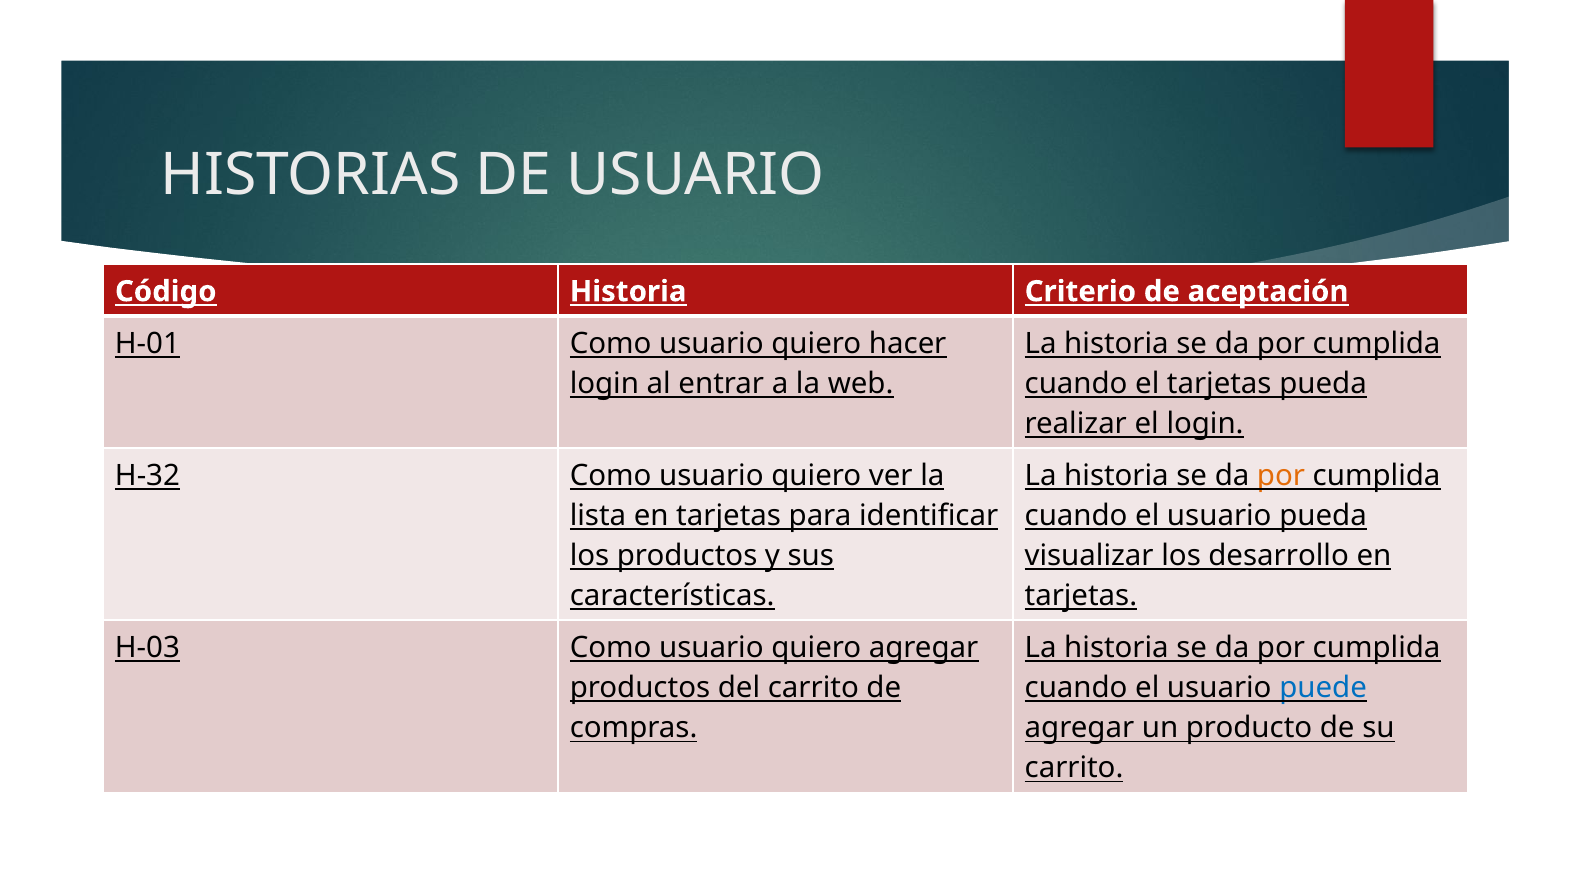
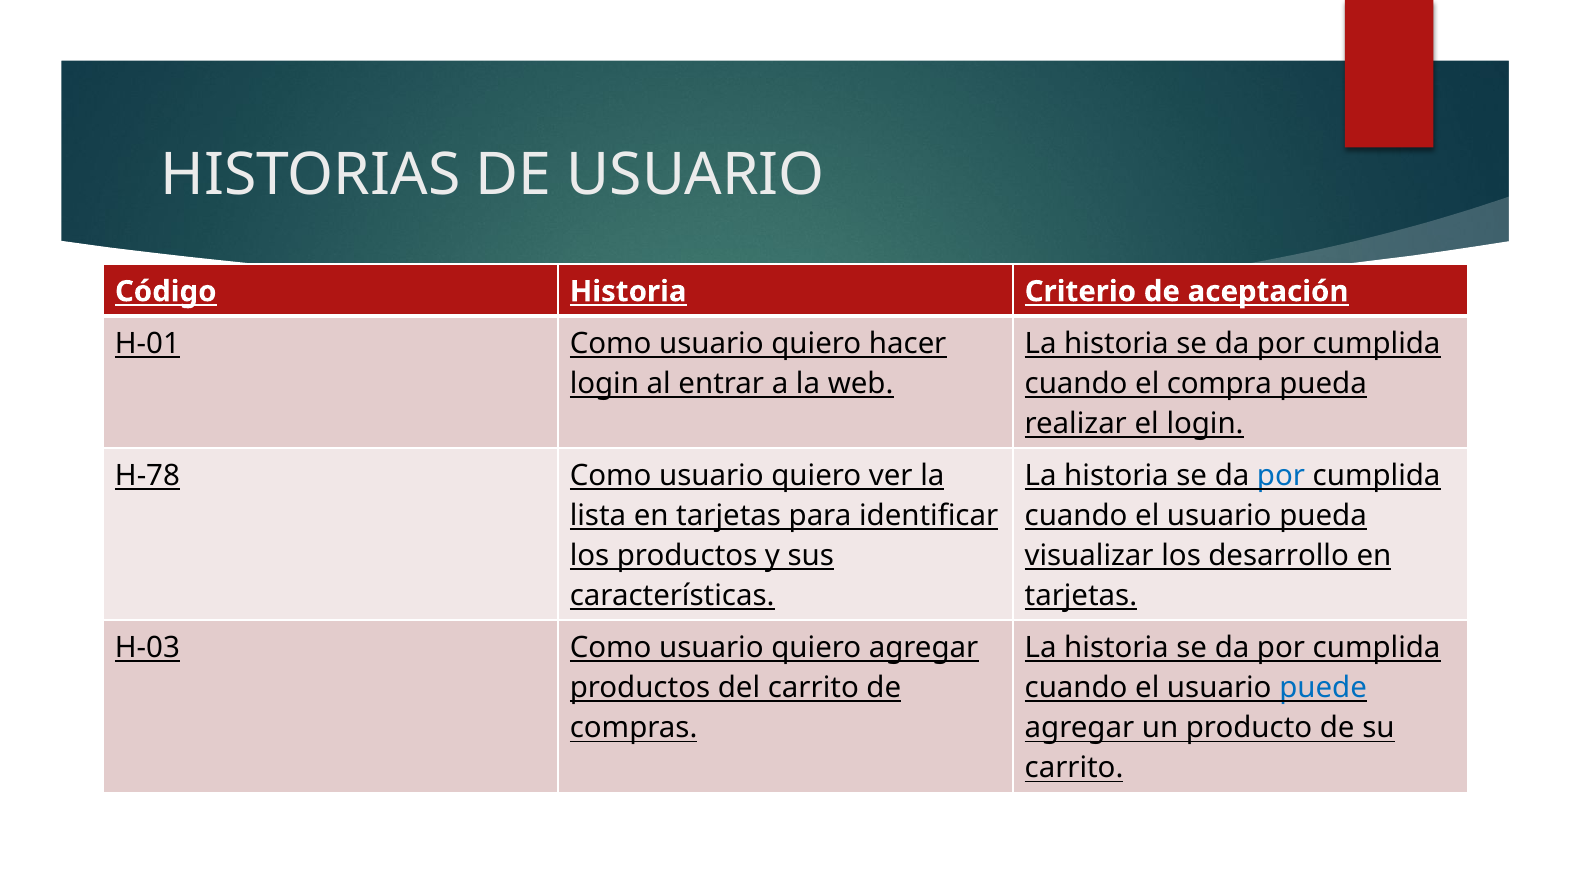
el tarjetas: tarjetas -> compra
H-32: H-32 -> H-78
por at (1281, 475) colour: orange -> blue
